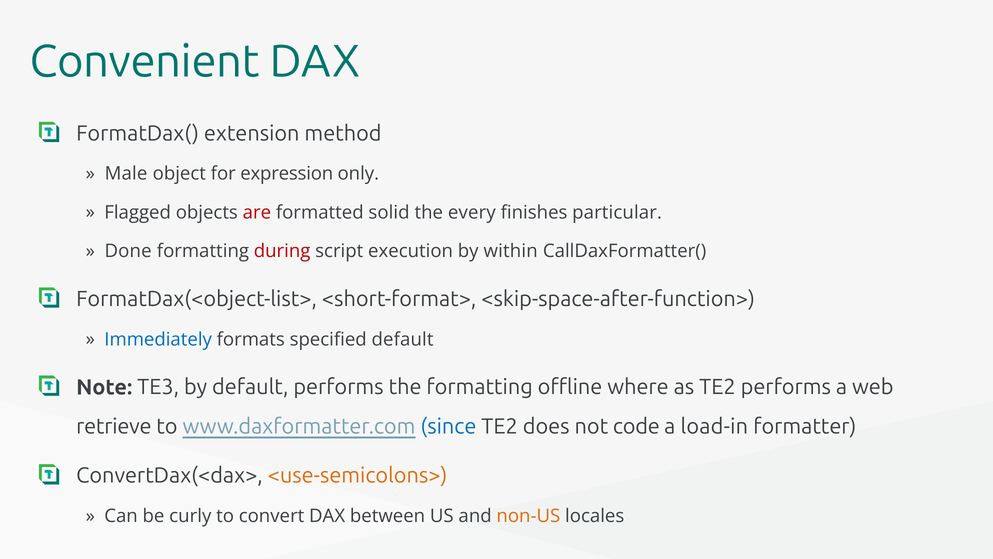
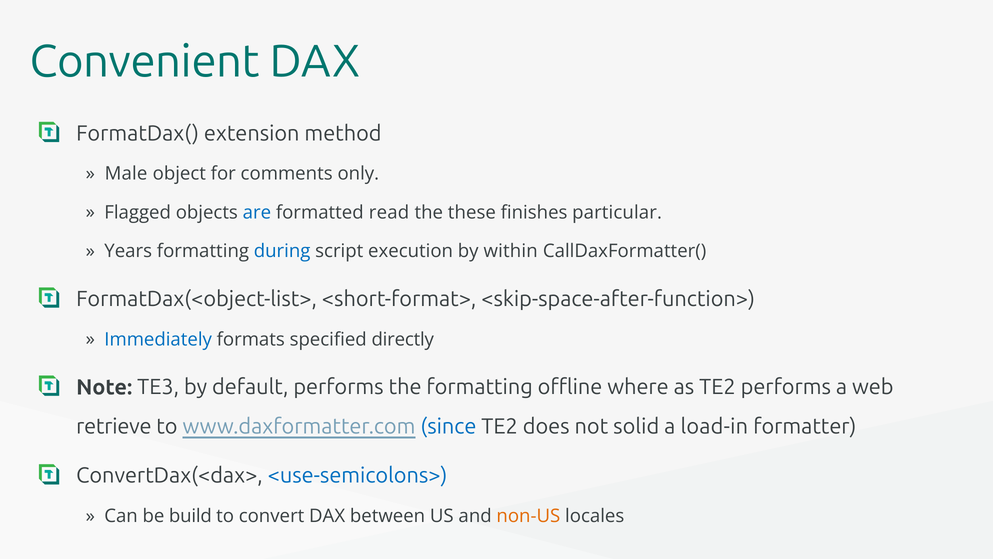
expression: expression -> comments
are colour: red -> blue
solid: solid -> read
every: every -> these
Done: Done -> Years
during colour: red -> blue
specified default: default -> directly
code: code -> solid
<use-semicolons> colour: orange -> blue
curly: curly -> build
